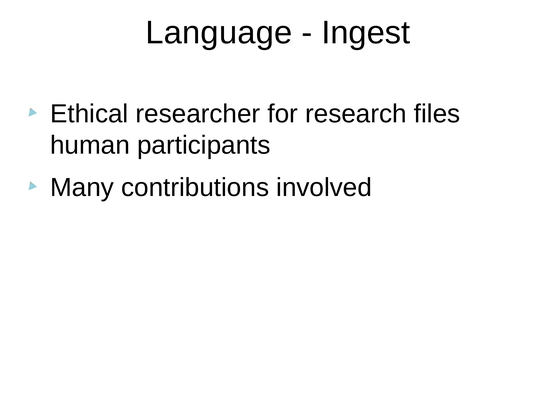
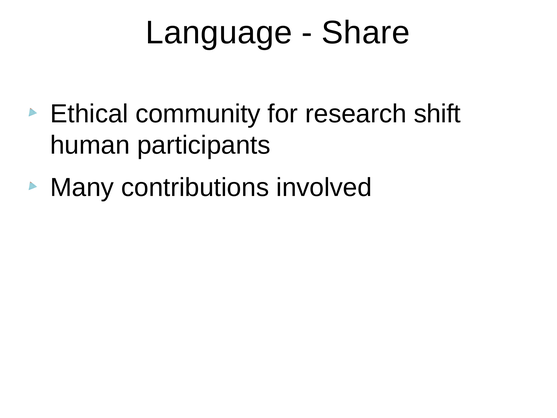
Ingest: Ingest -> Share
researcher: researcher -> community
files: files -> shift
